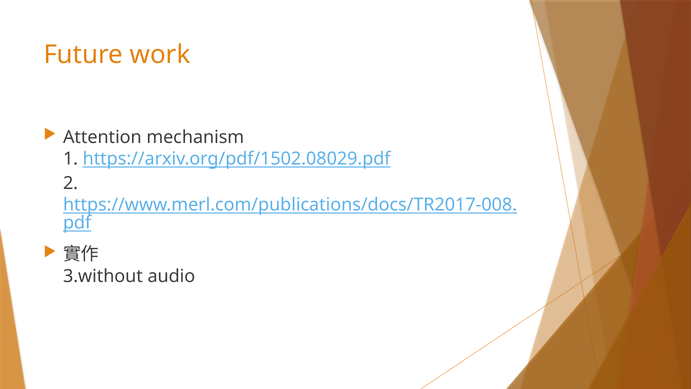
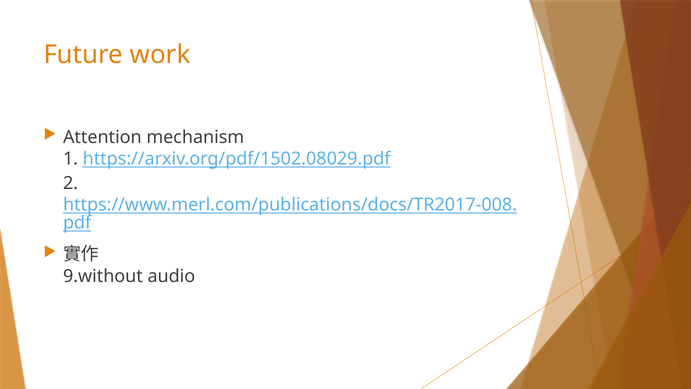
3.without: 3.without -> 9.without
